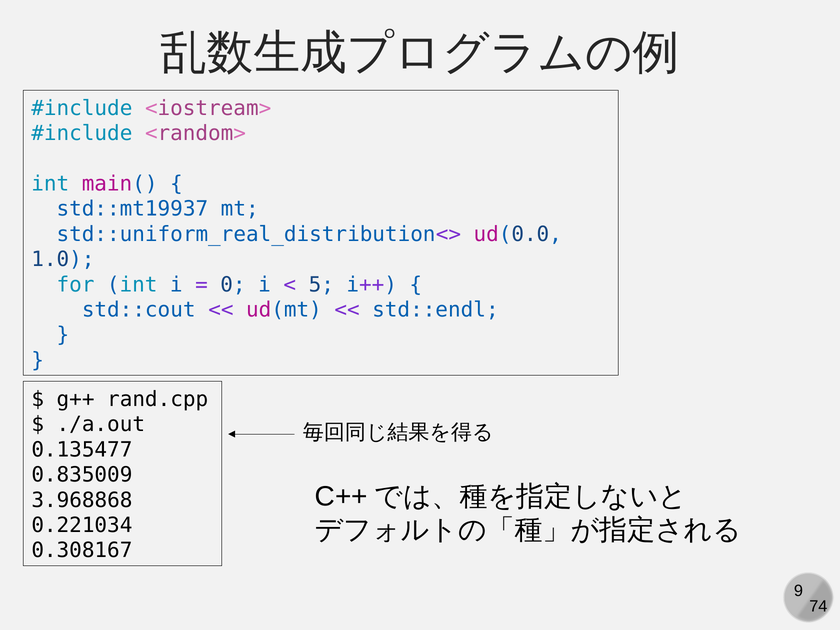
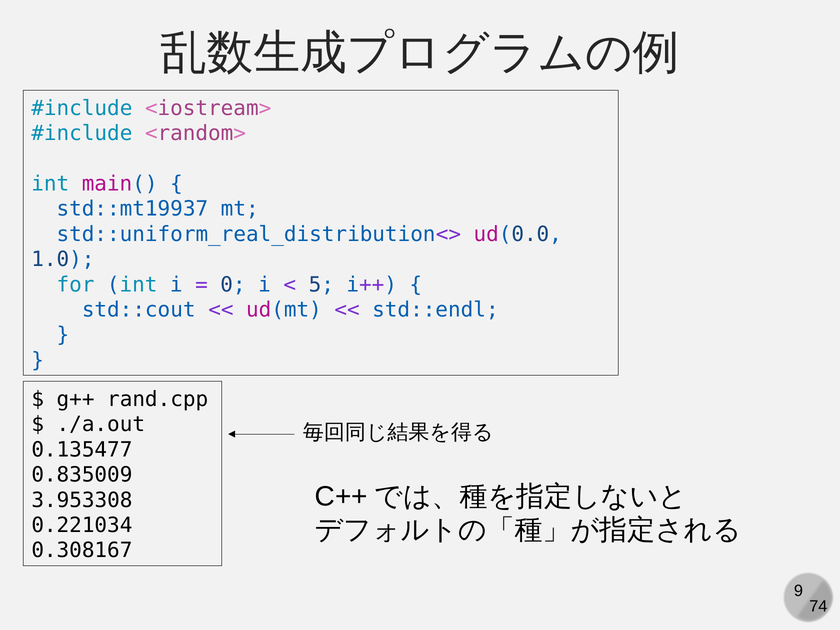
3.968868: 3.968868 -> 3.953308
